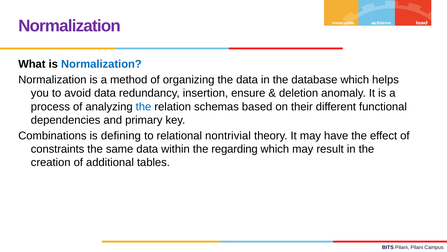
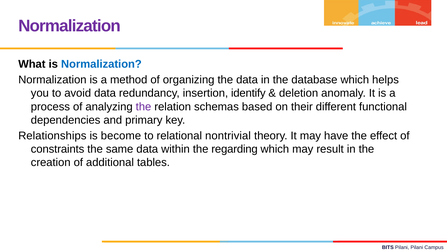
ensure: ensure -> identify
the at (144, 106) colour: blue -> purple
Combinations: Combinations -> Relationships
defining: defining -> become
